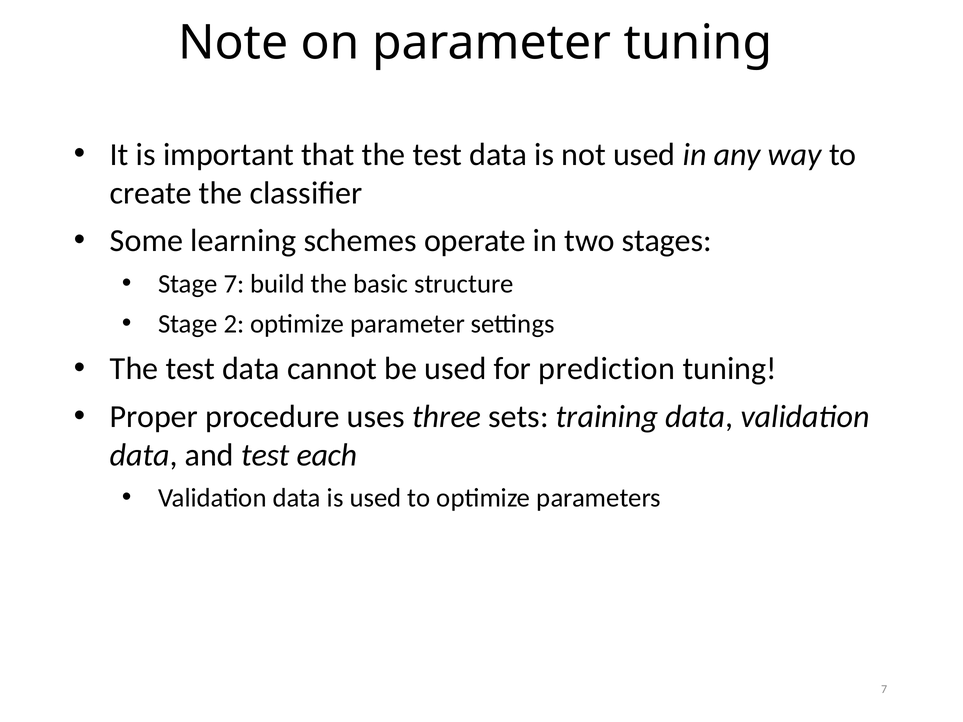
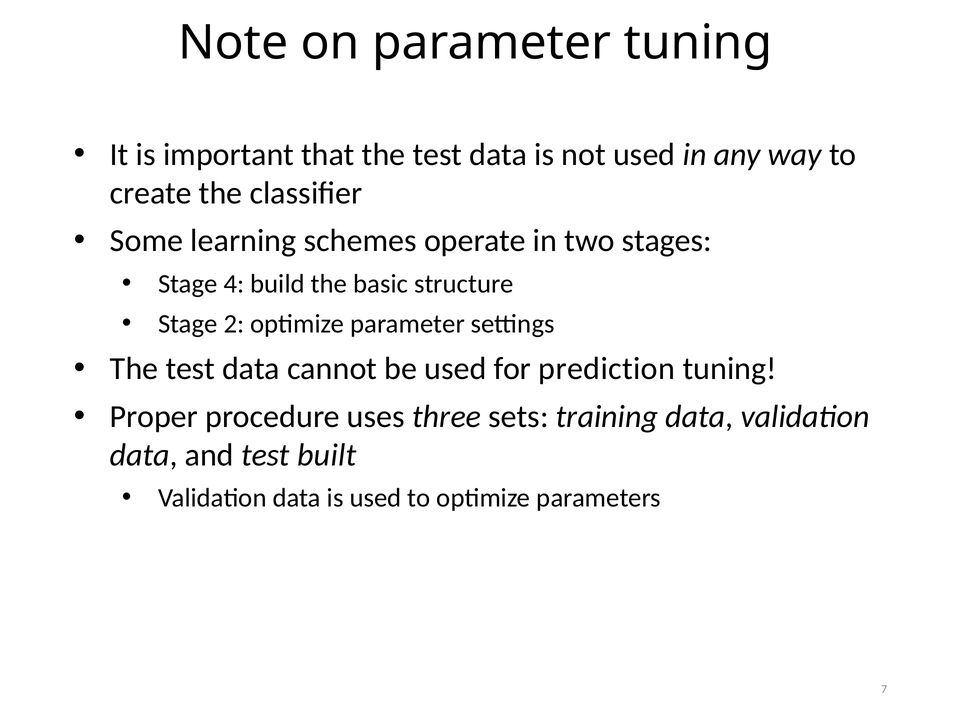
Stage 7: 7 -> 4
each: each -> built
